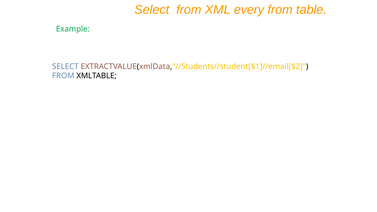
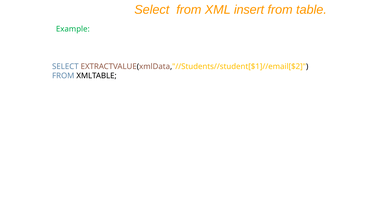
every: every -> insert
